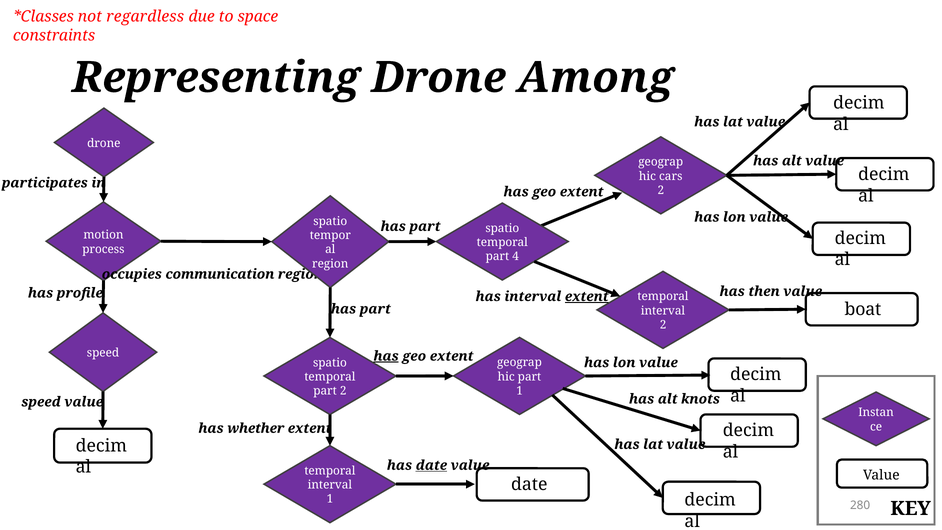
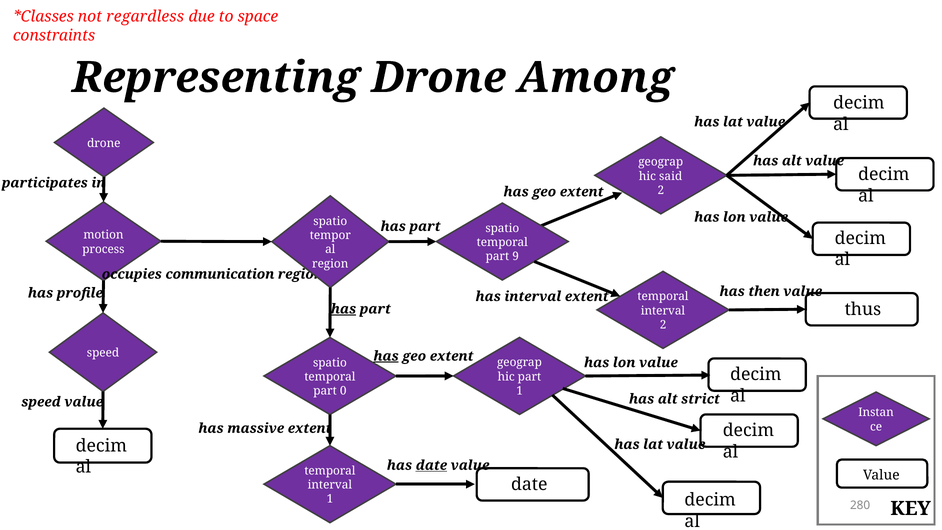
cars: cars -> said
4: 4 -> 9
extent at (587, 296) underline: present -> none
boat: boat -> thus
has at (344, 309) underline: none -> present
part 2: 2 -> 0
knots: knots -> strict
whether: whether -> massive
